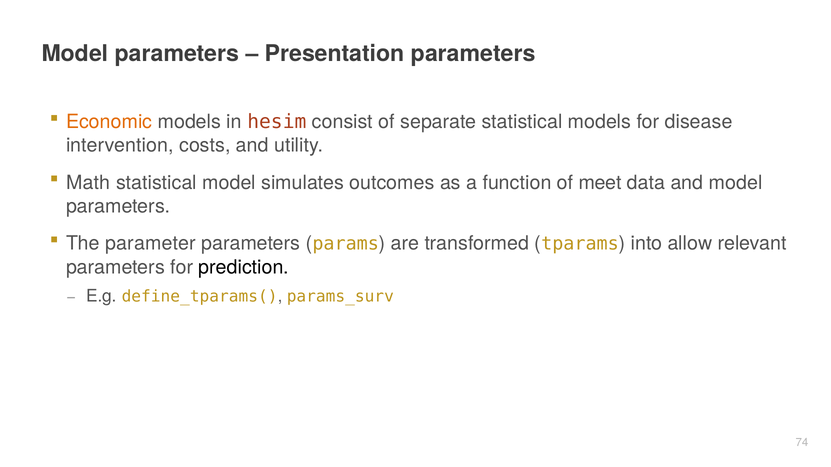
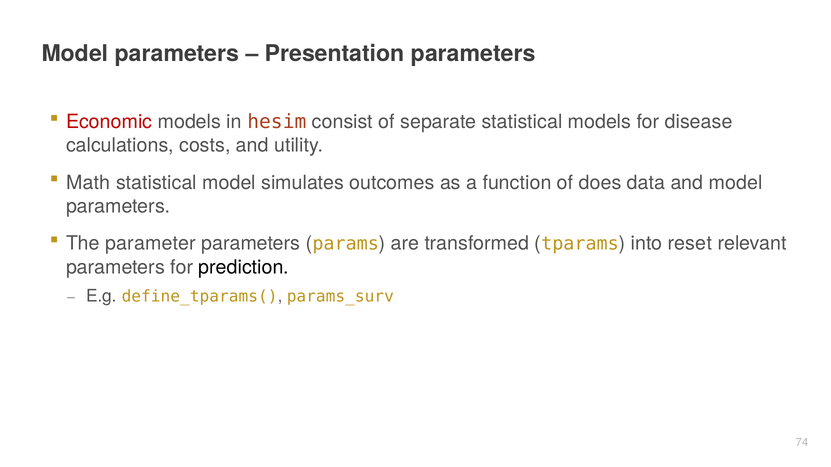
Economic colour: orange -> red
intervention: intervention -> calculations
meet: meet -> does
allow: allow -> reset
